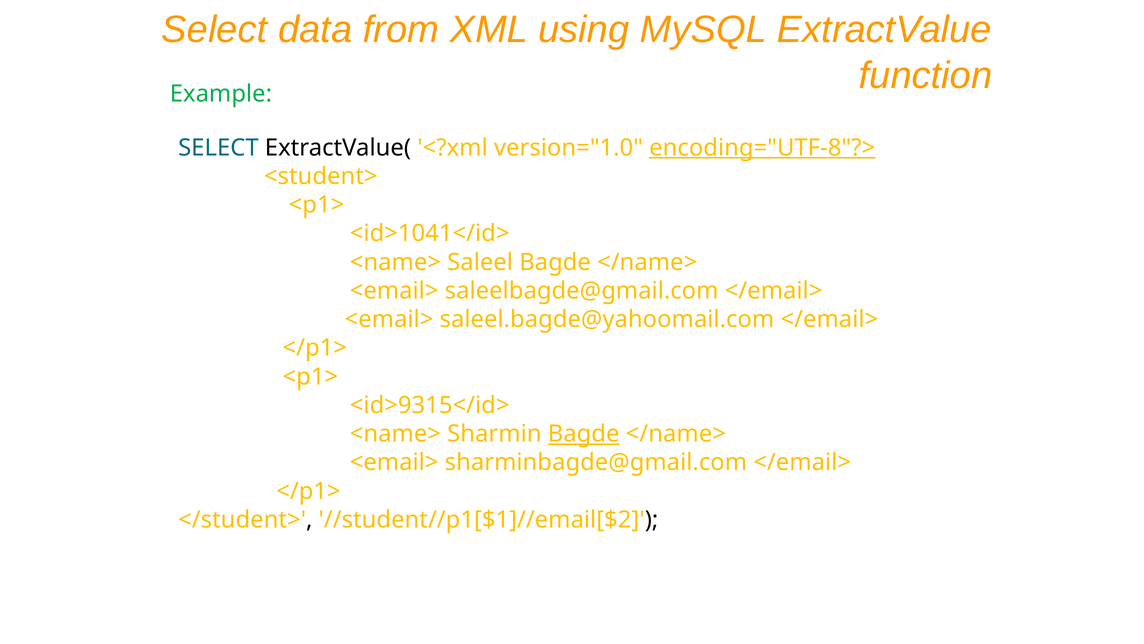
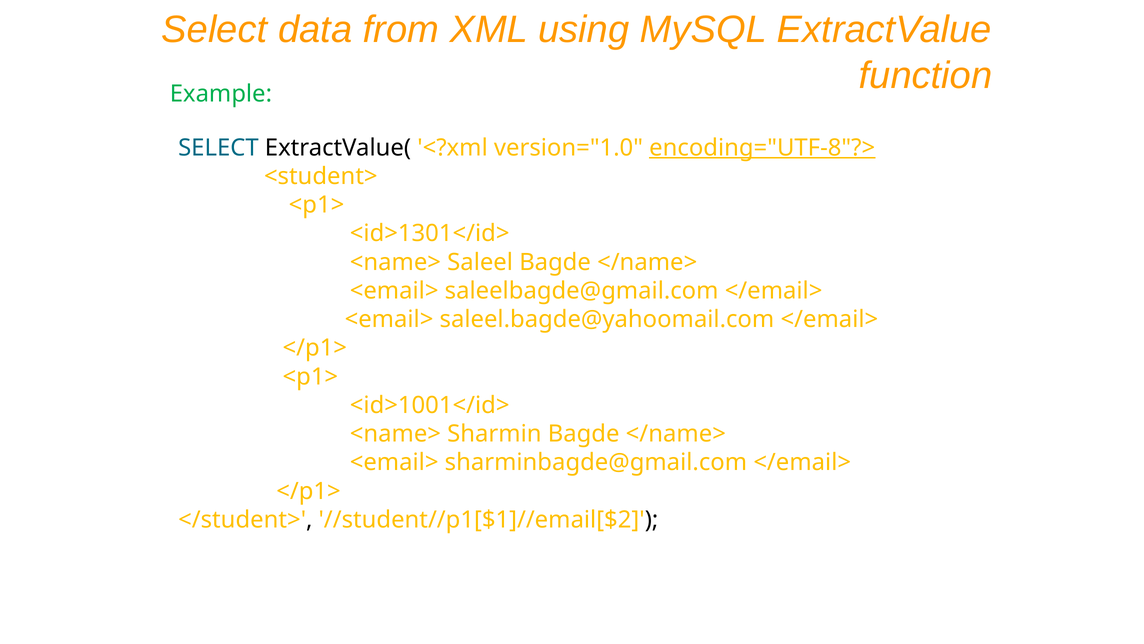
<id>1041</id>: <id>1041</id> -> <id>1301</id>
<id>9315</id>: <id>9315</id> -> <id>1001</id>
Bagde at (584, 434) underline: present -> none
